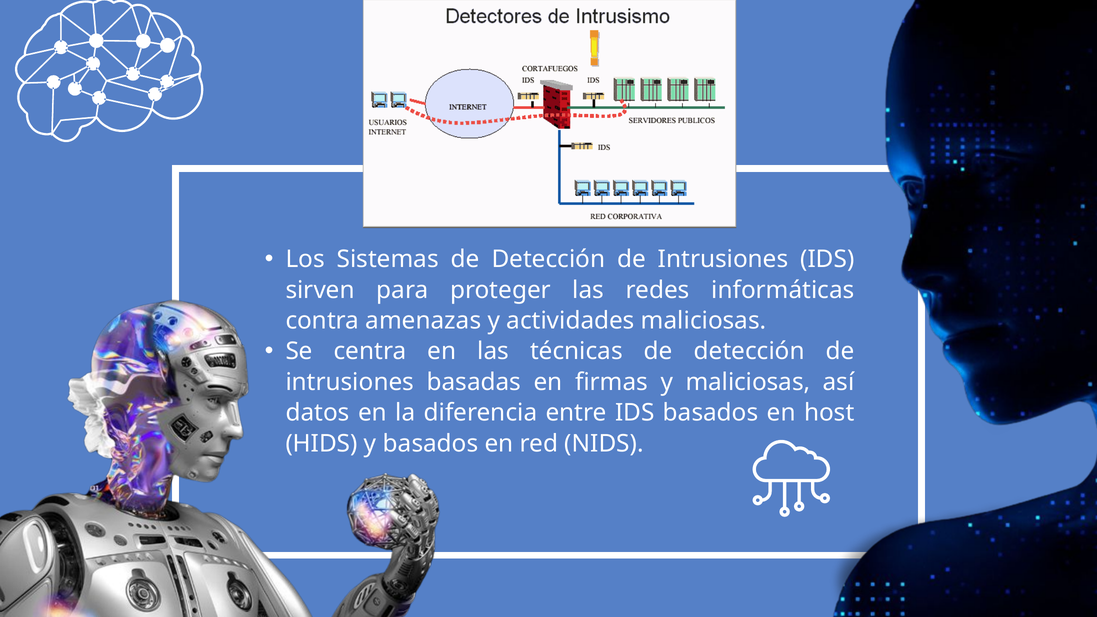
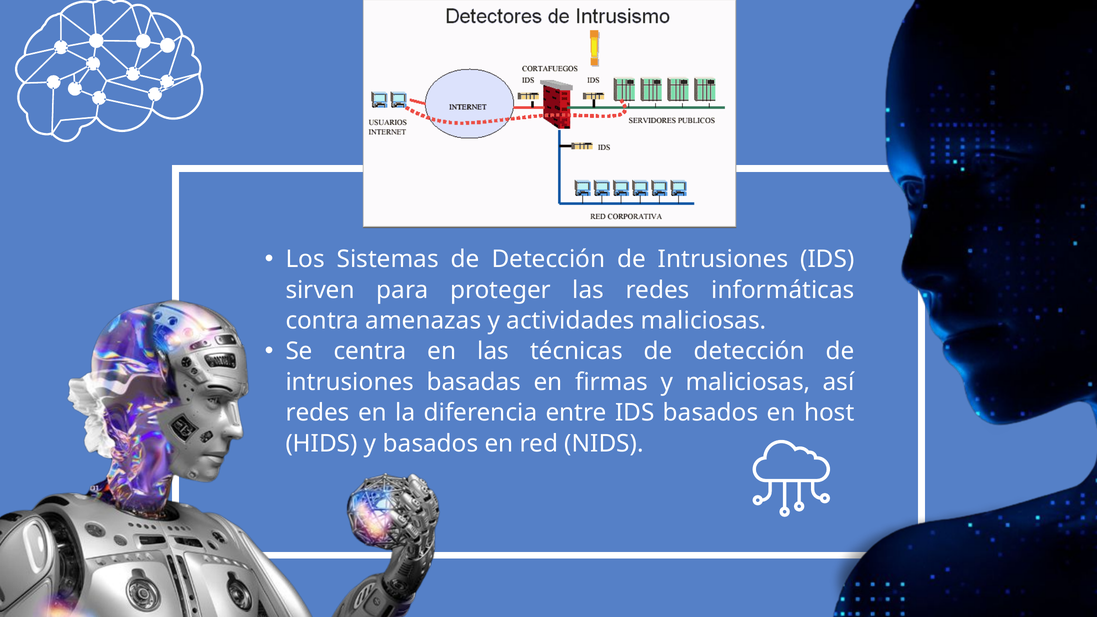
datos at (318, 413): datos -> redes
